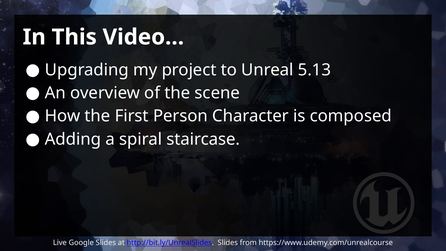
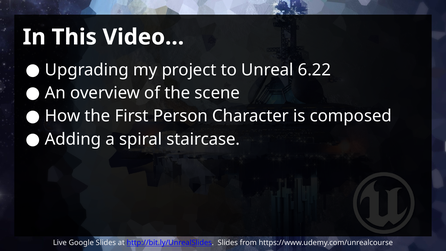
5.13: 5.13 -> 6.22
